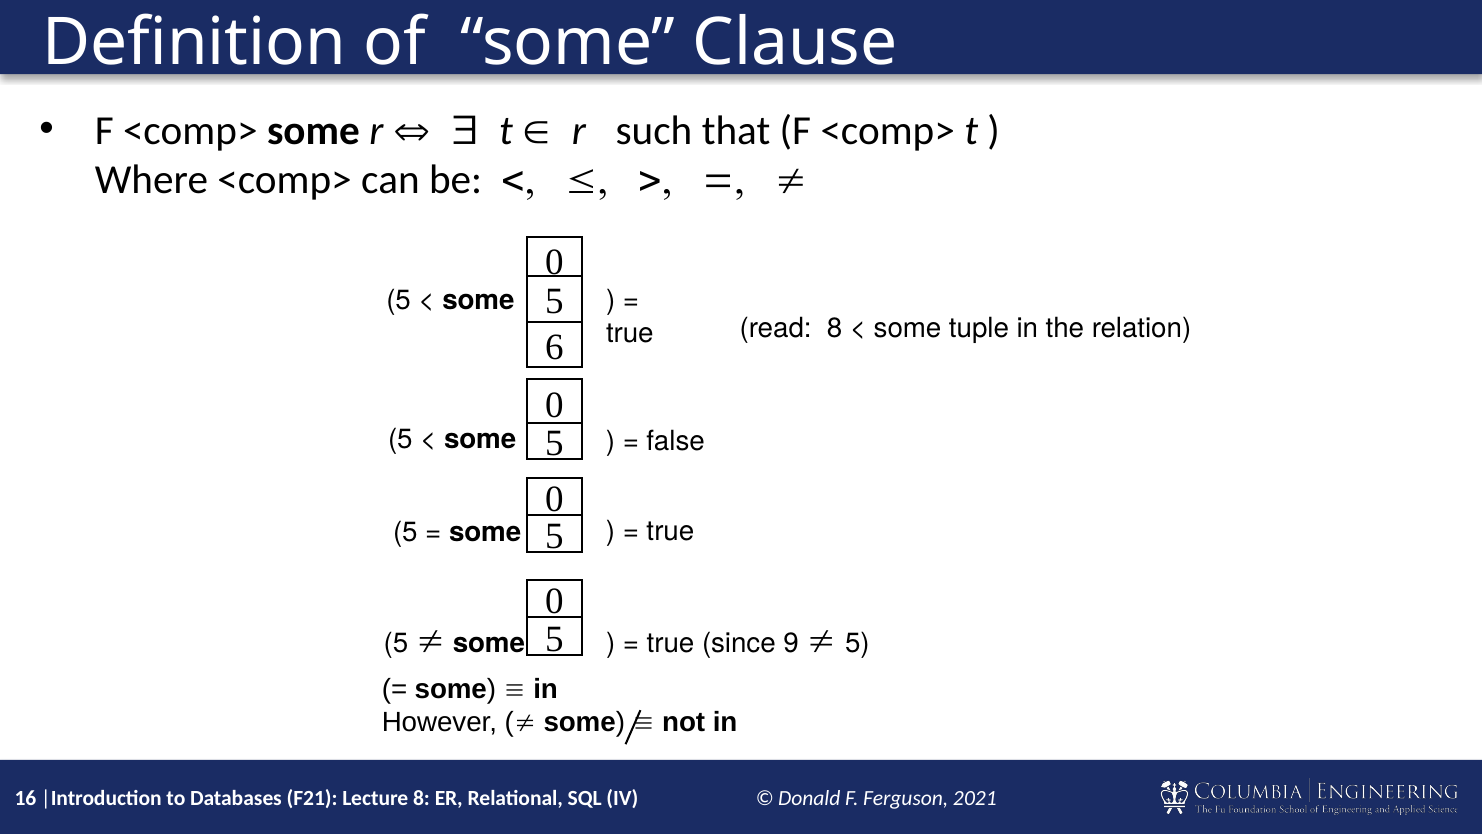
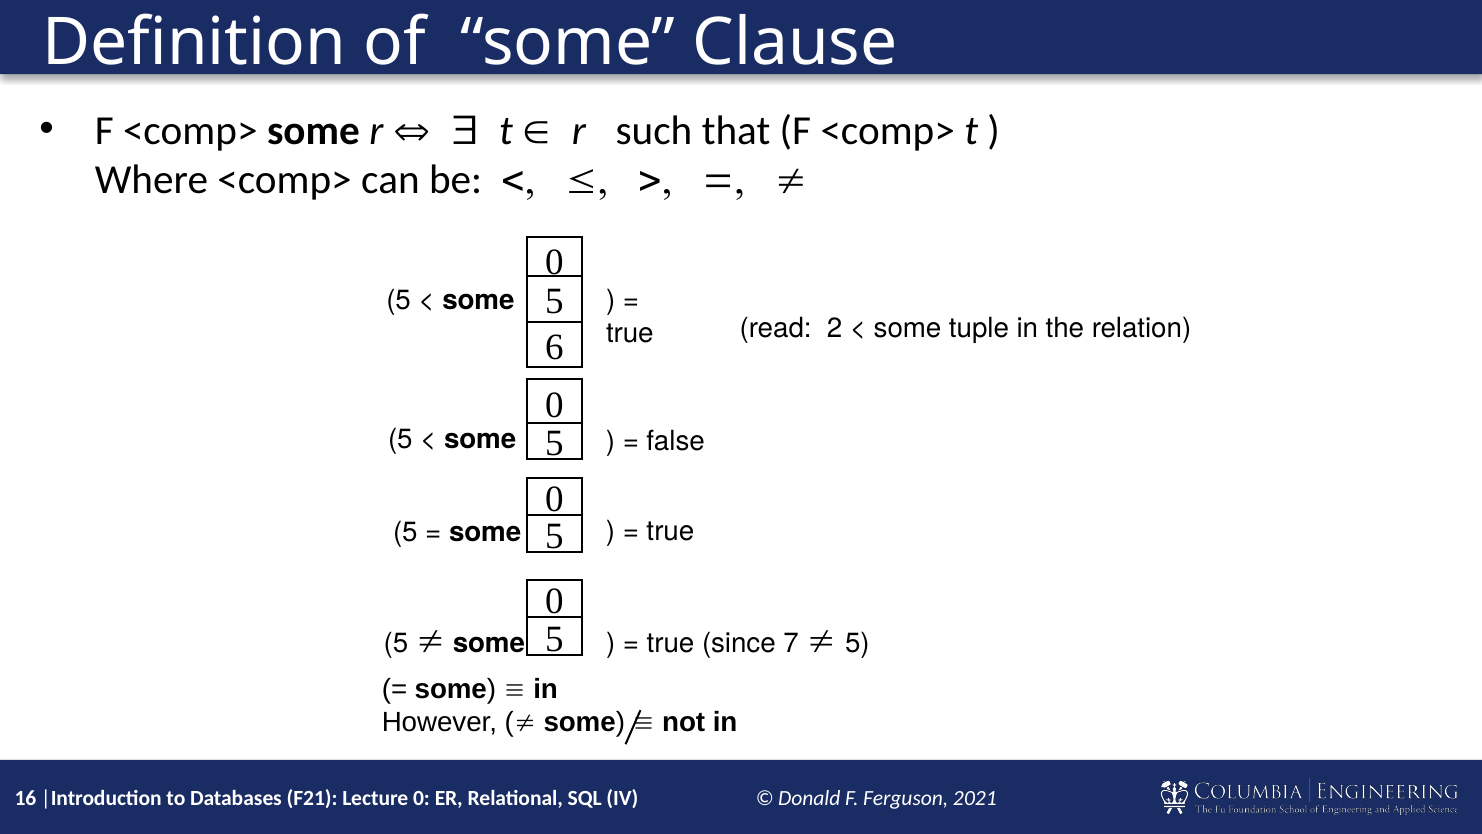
read 8: 8 -> 2
9: 9 -> 7
8 at (421, 798): 8 -> 0
